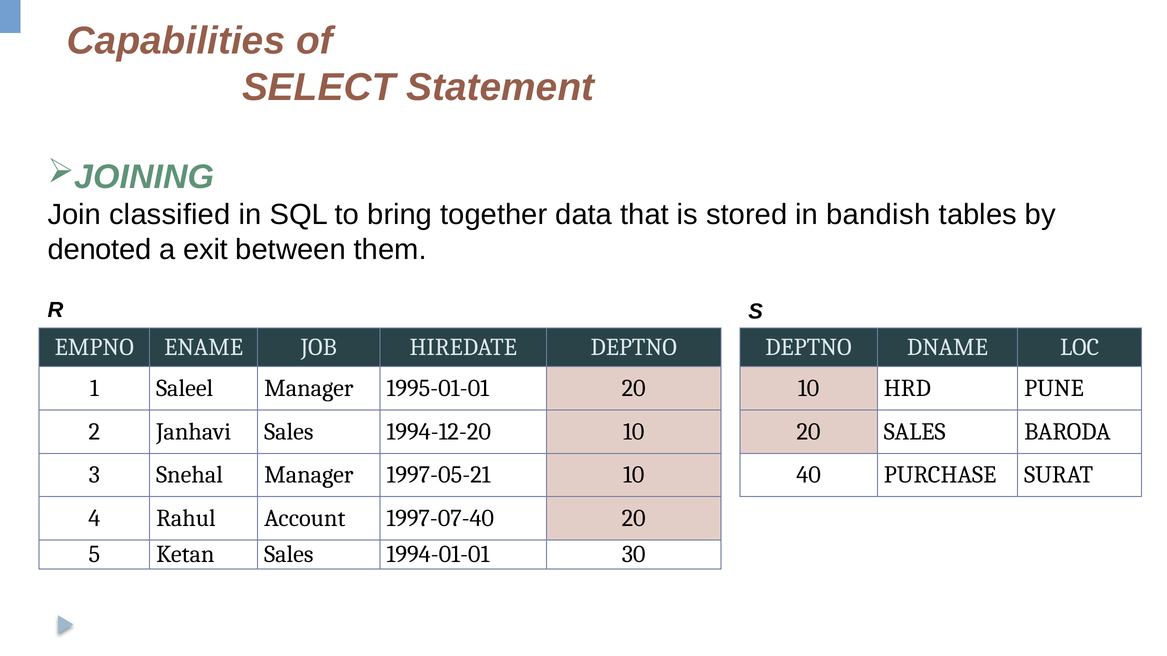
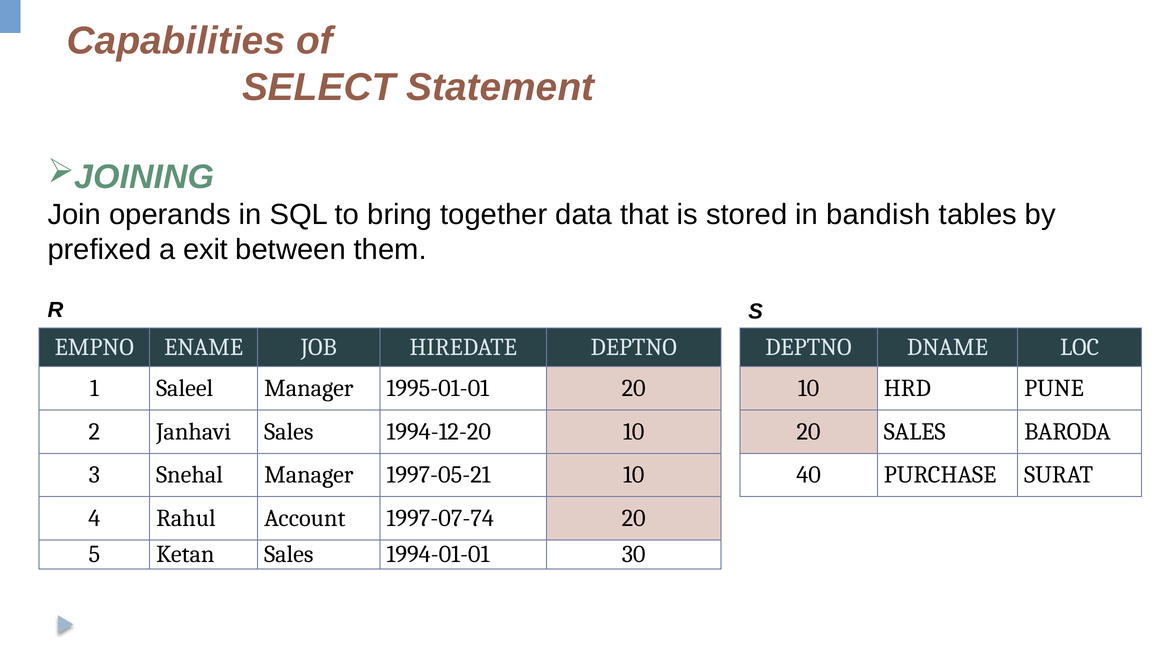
classified: classified -> operands
denoted: denoted -> prefixed
1997-07-40: 1997-07-40 -> 1997-07-74
